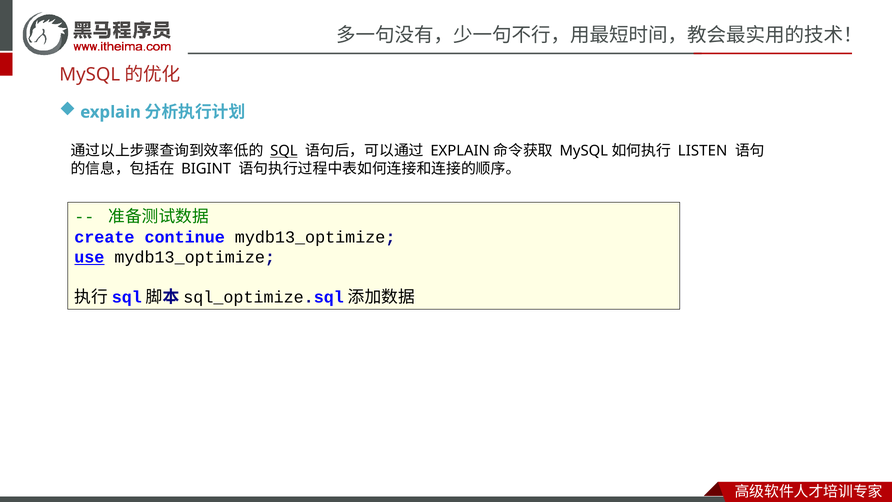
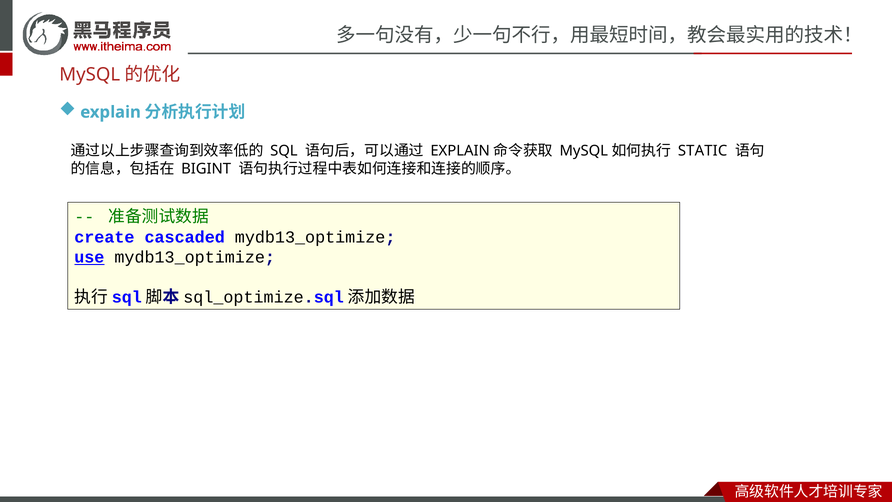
SQL underline: present -> none
LISTEN: LISTEN -> STATIC
continue: continue -> cascaded
